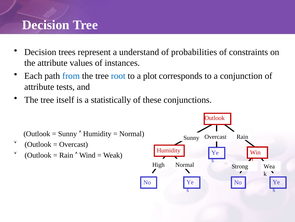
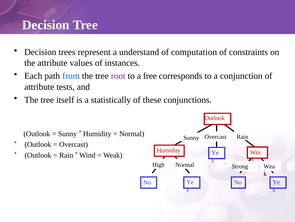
probabilities: probabilities -> computation
root colour: blue -> purple
plot: plot -> free
